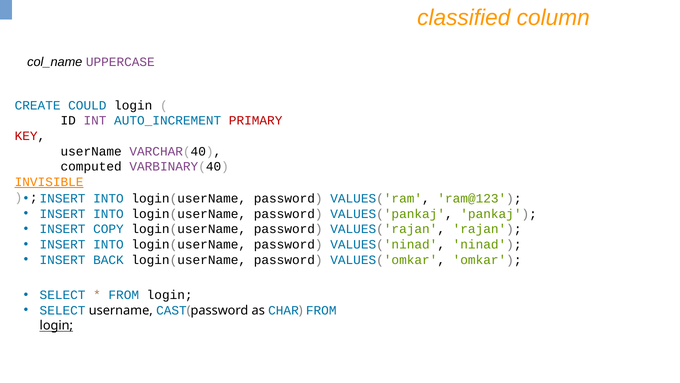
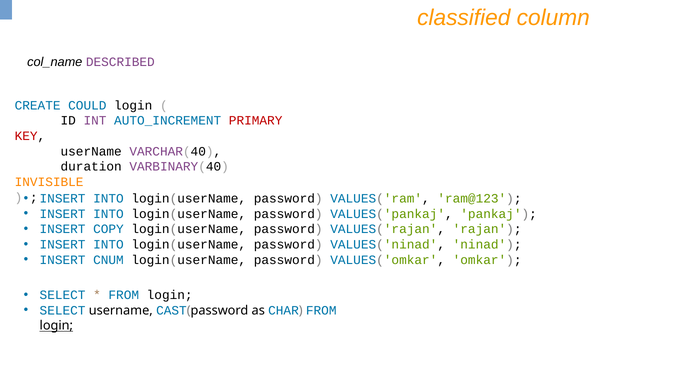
UPPERCASE: UPPERCASE -> DESCRIBED
computed: computed -> duration
INVISIBLE underline: present -> none
BACK: BACK -> CNUM
